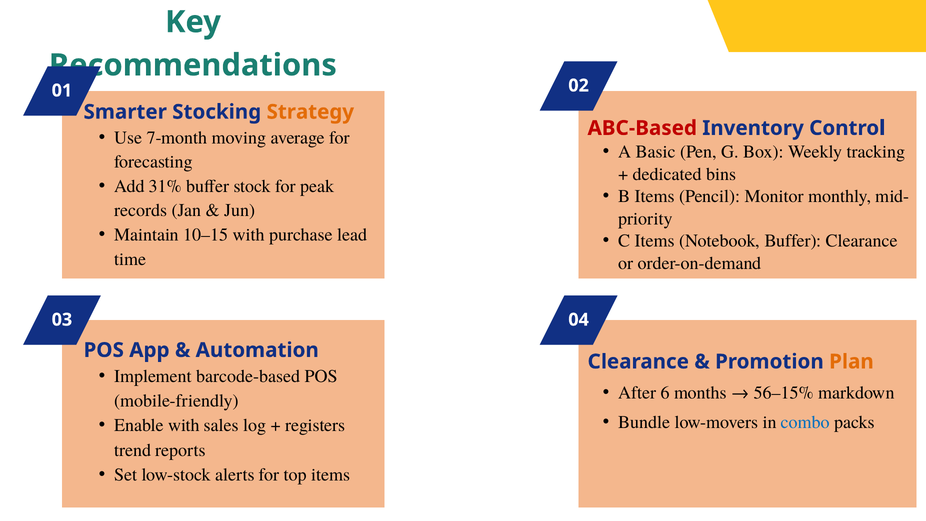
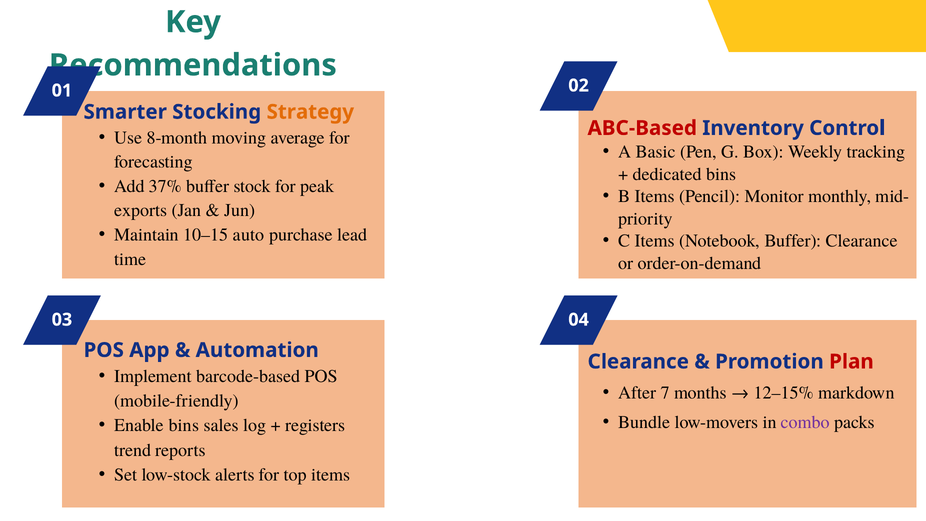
7-month: 7-month -> 8-month
31%: 31% -> 37%
records: records -> exports
10–15 with: with -> auto
Plan colour: orange -> red
6: 6 -> 7
56–15%: 56–15% -> 12–15%
combo colour: blue -> purple
Enable with: with -> bins
